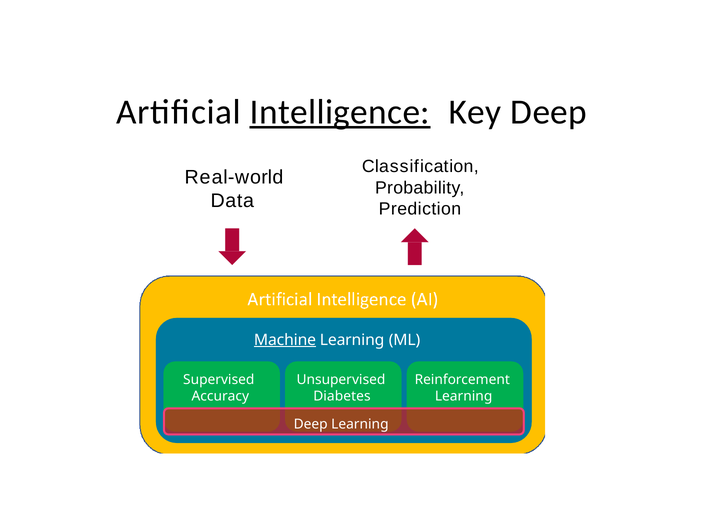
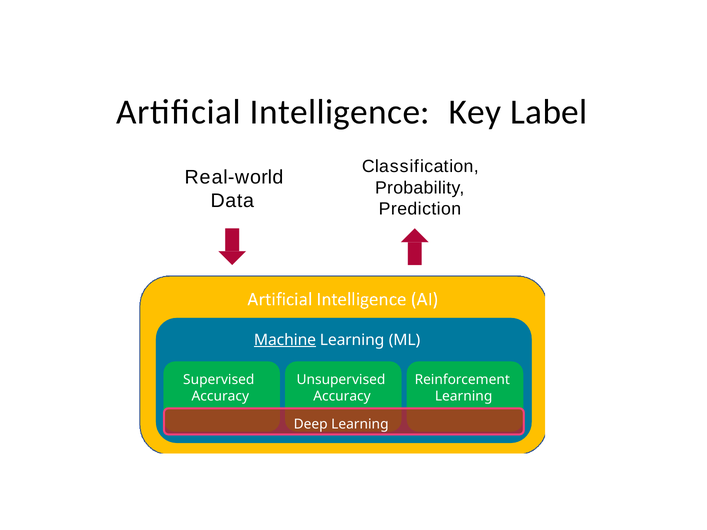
Intelligence underline: present -> none
Key Deep: Deep -> Label
Diabetes at (342, 396): Diabetes -> Accuracy
